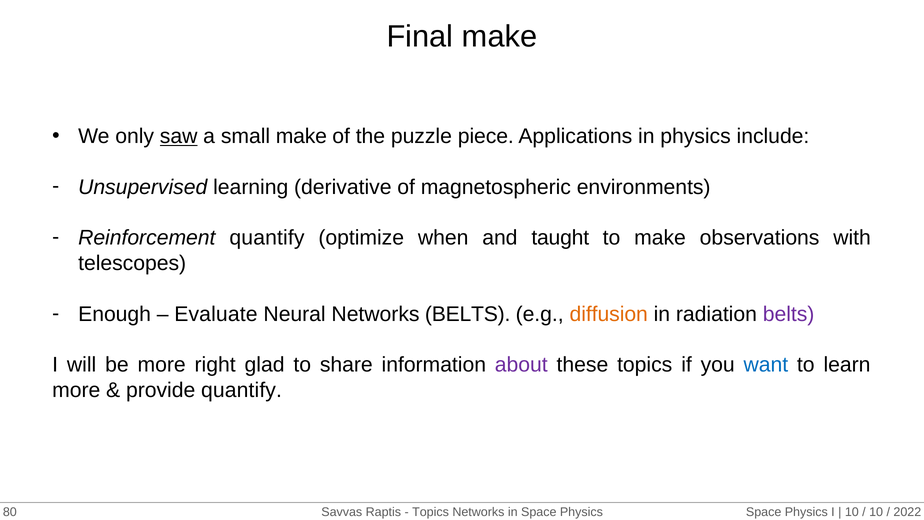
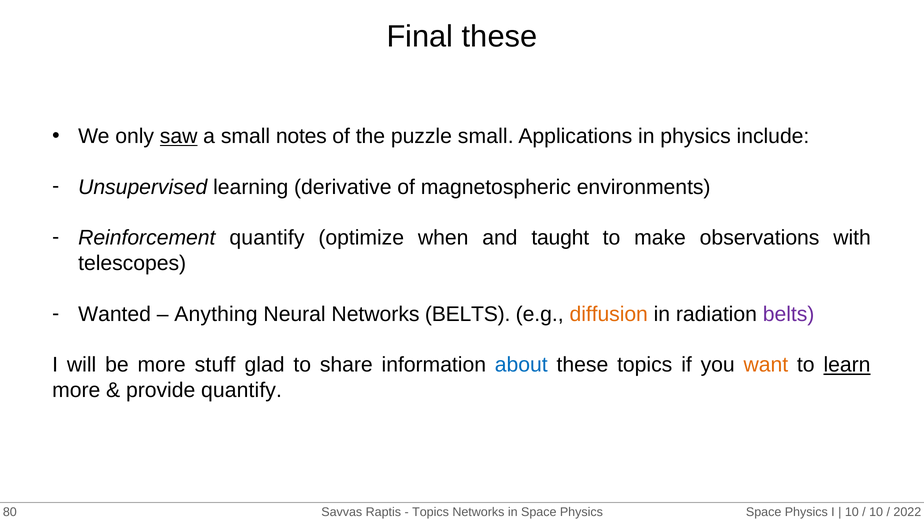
Final make: make -> these
small make: make -> notes
puzzle piece: piece -> small
Enough: Enough -> Wanted
Evaluate: Evaluate -> Anything
right: right -> stuff
about colour: purple -> blue
want colour: blue -> orange
learn underline: none -> present
